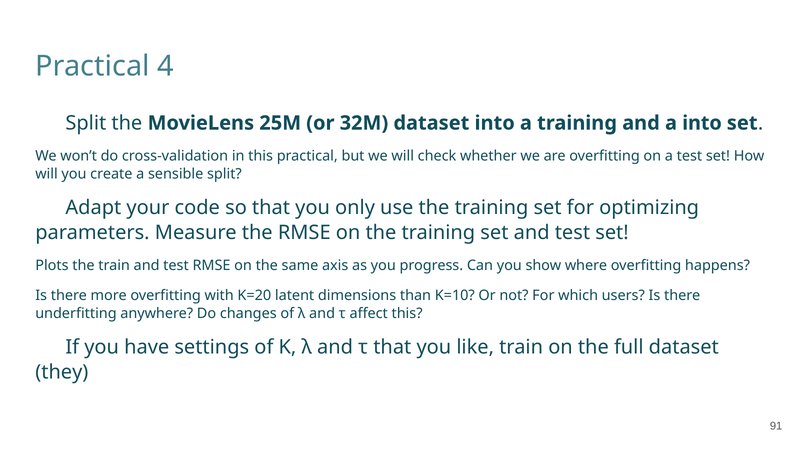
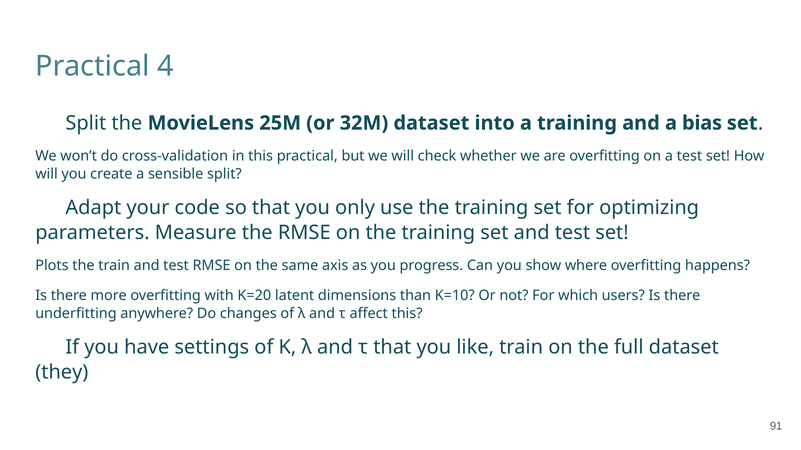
a into: into -> bias
